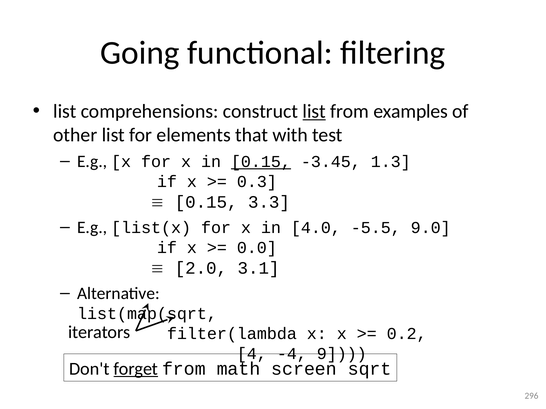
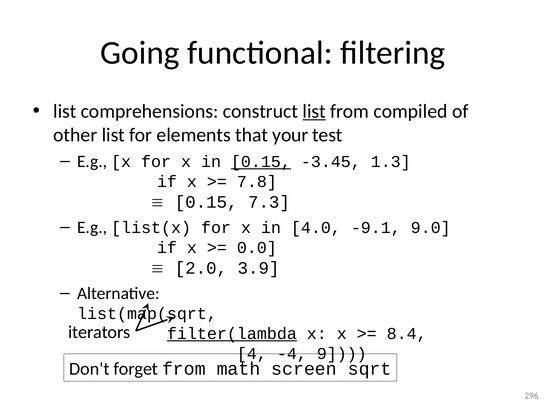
examples: examples -> compiled
with: with -> your
0.3: 0.3 -> 7.8
3.3: 3.3 -> 7.3
-5.5: -5.5 -> -9.1
3.1: 3.1 -> 3.9
filter(lambda underline: none -> present
0.2: 0.2 -> 8.4
forget underline: present -> none
